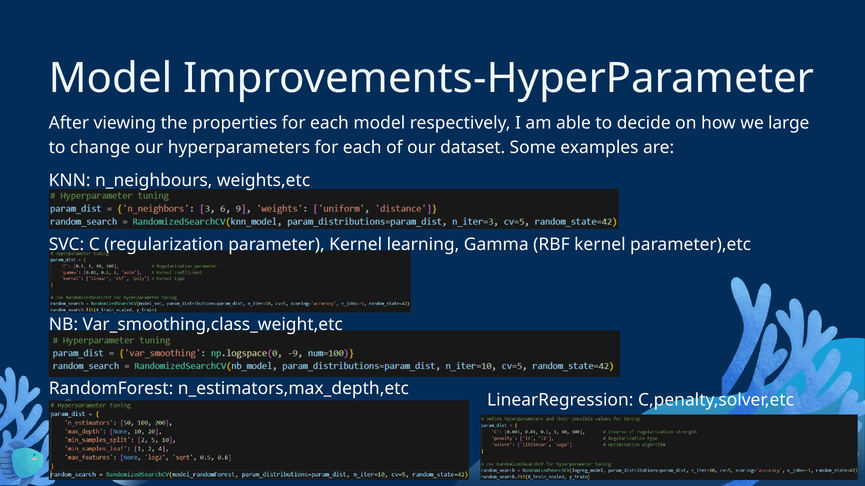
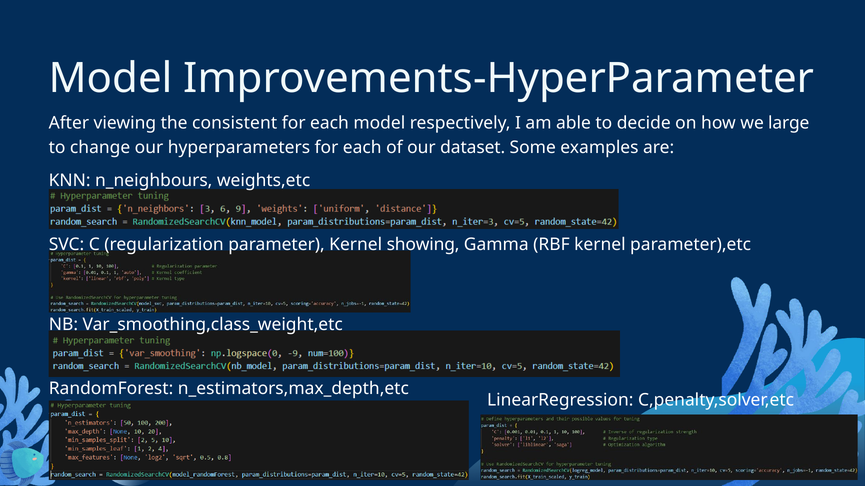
properties: properties -> consistent
learning: learning -> showing
